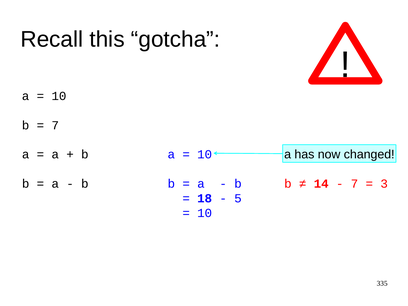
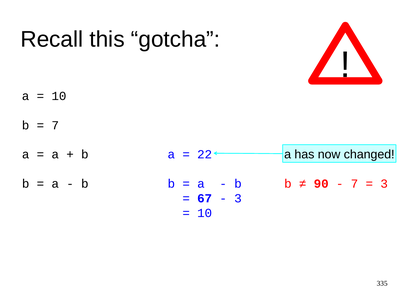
10 at (205, 154): 10 -> 22
14: 14 -> 90
18: 18 -> 67
5 at (238, 198): 5 -> 3
